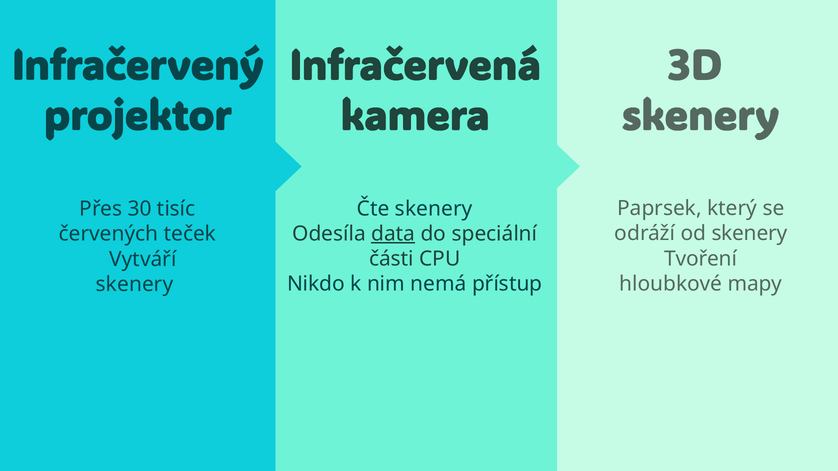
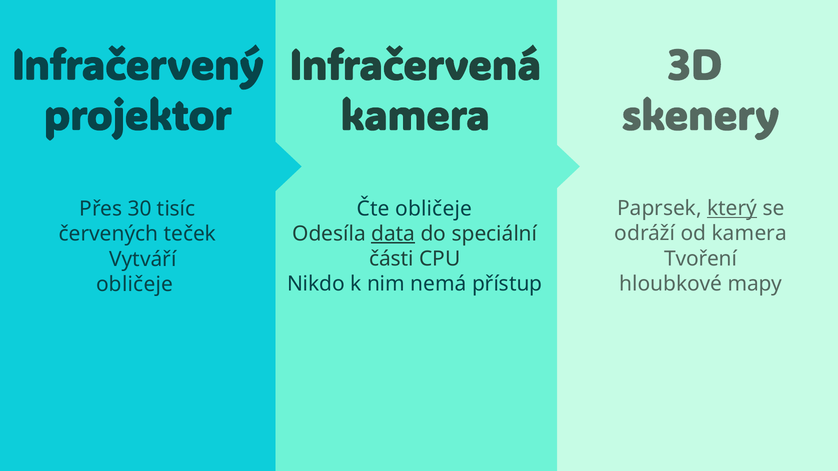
který underline: none -> present
Čte skenery: skenery -> obličeje
od skenery: skenery -> kamera
skenery at (135, 285): skenery -> obličeje
